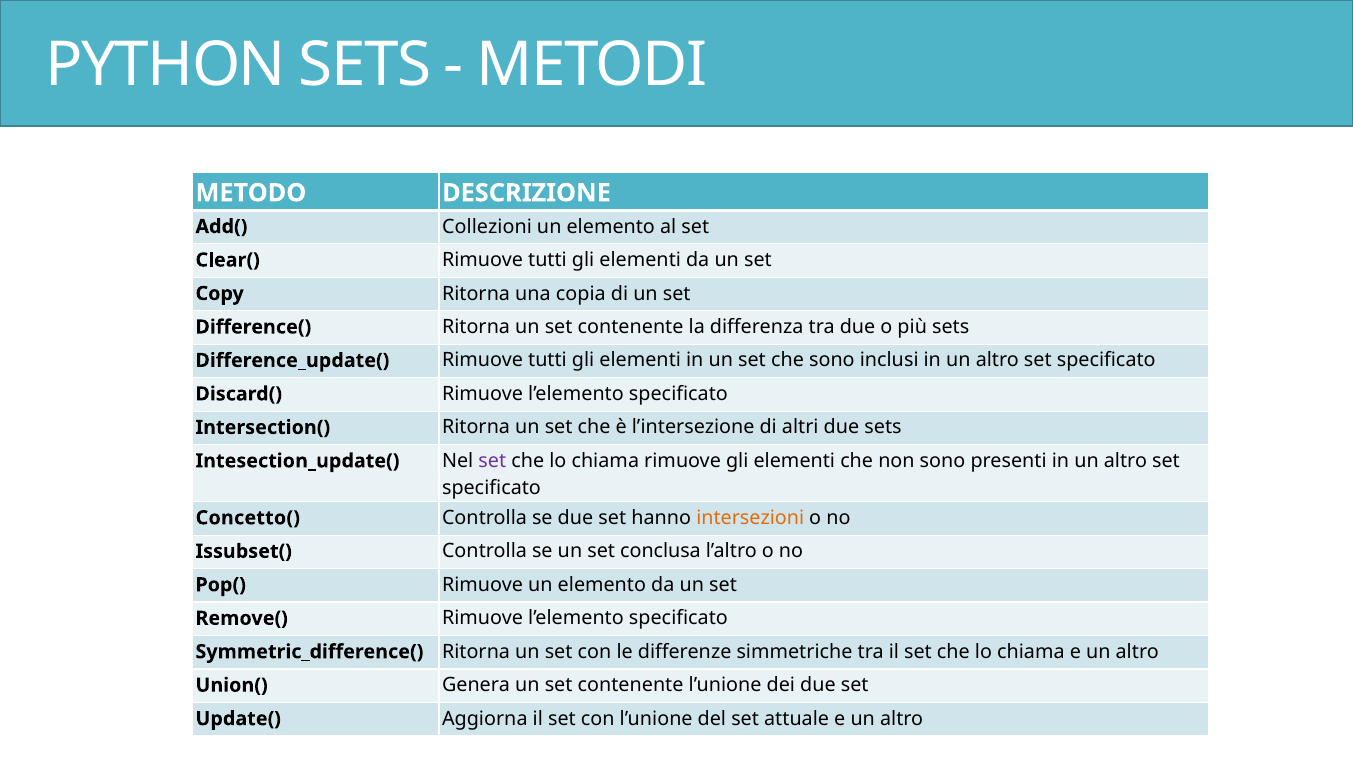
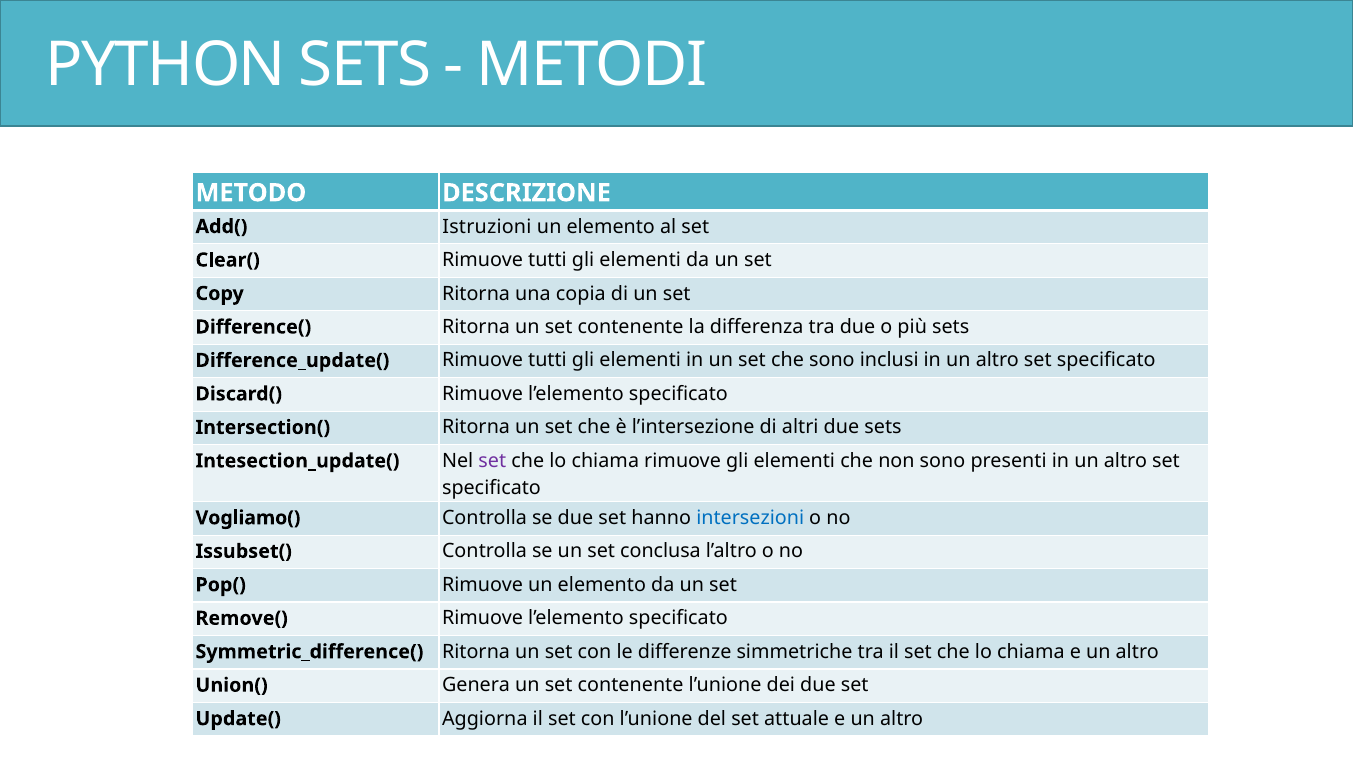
Collezioni: Collezioni -> Istruzioni
Concetto(: Concetto( -> Vogliamo(
intersezioni colour: orange -> blue
